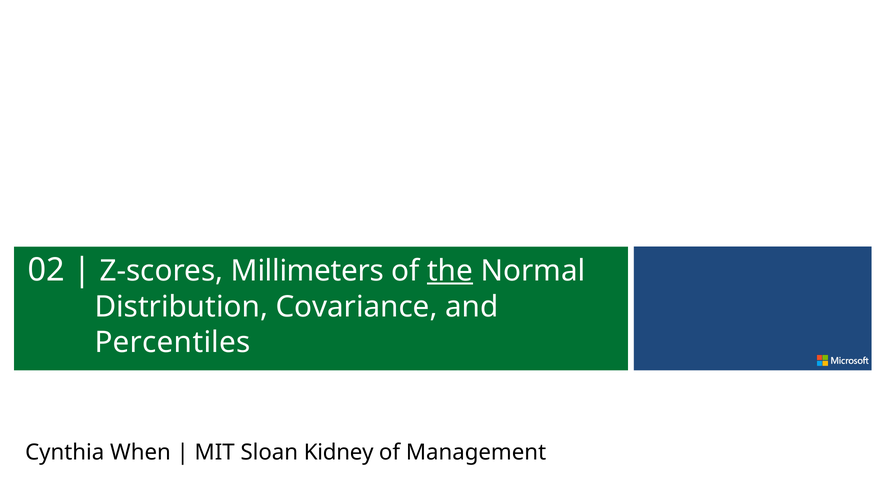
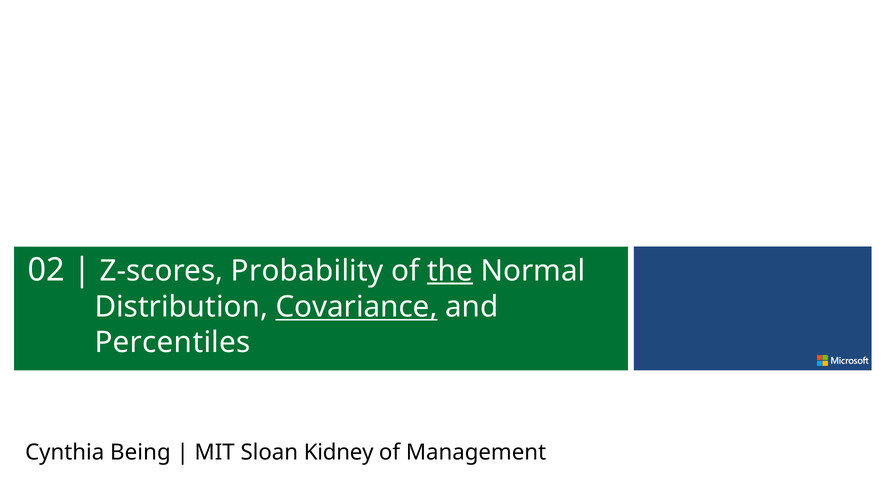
Millimeters: Millimeters -> Probability
Covariance underline: none -> present
When: When -> Being
